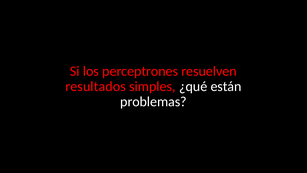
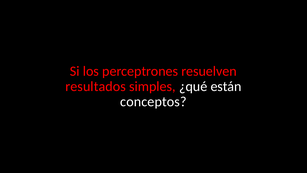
problemas: problemas -> conceptos
